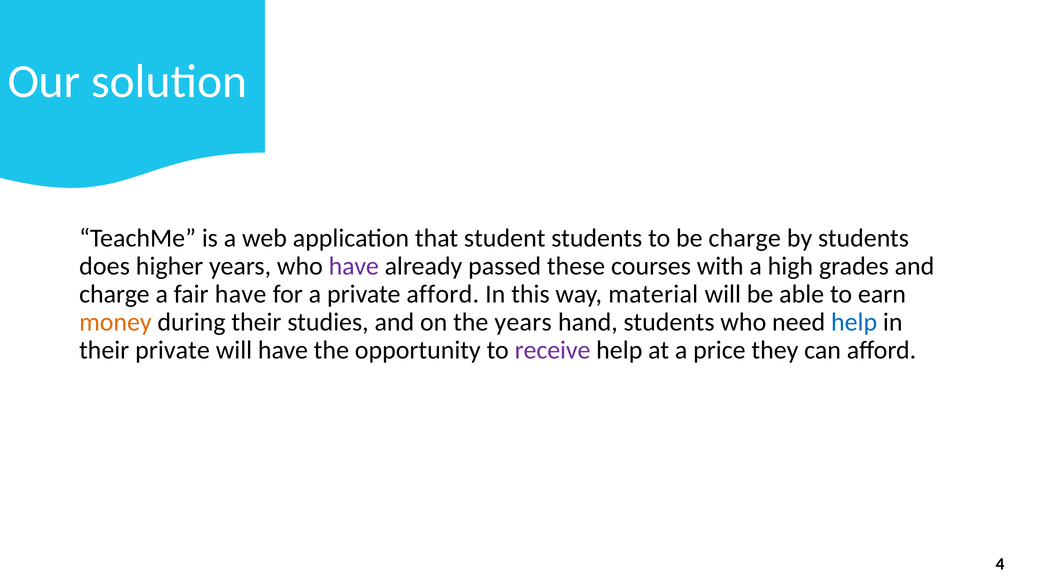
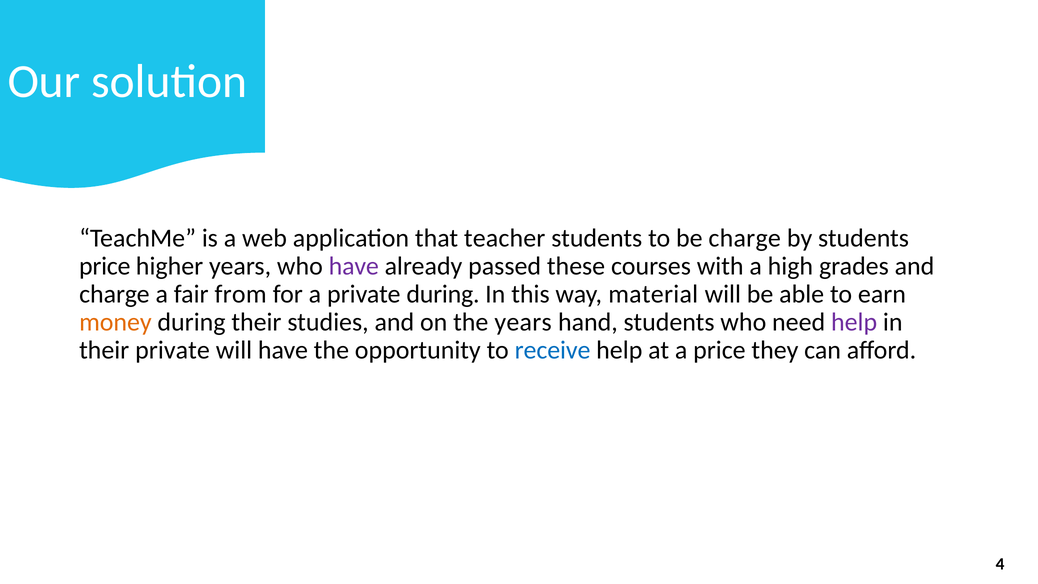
student: student -> teacher
does at (105, 266): does -> price
fair have: have -> from
private afford: afford -> during
help at (854, 322) colour: blue -> purple
receive colour: purple -> blue
